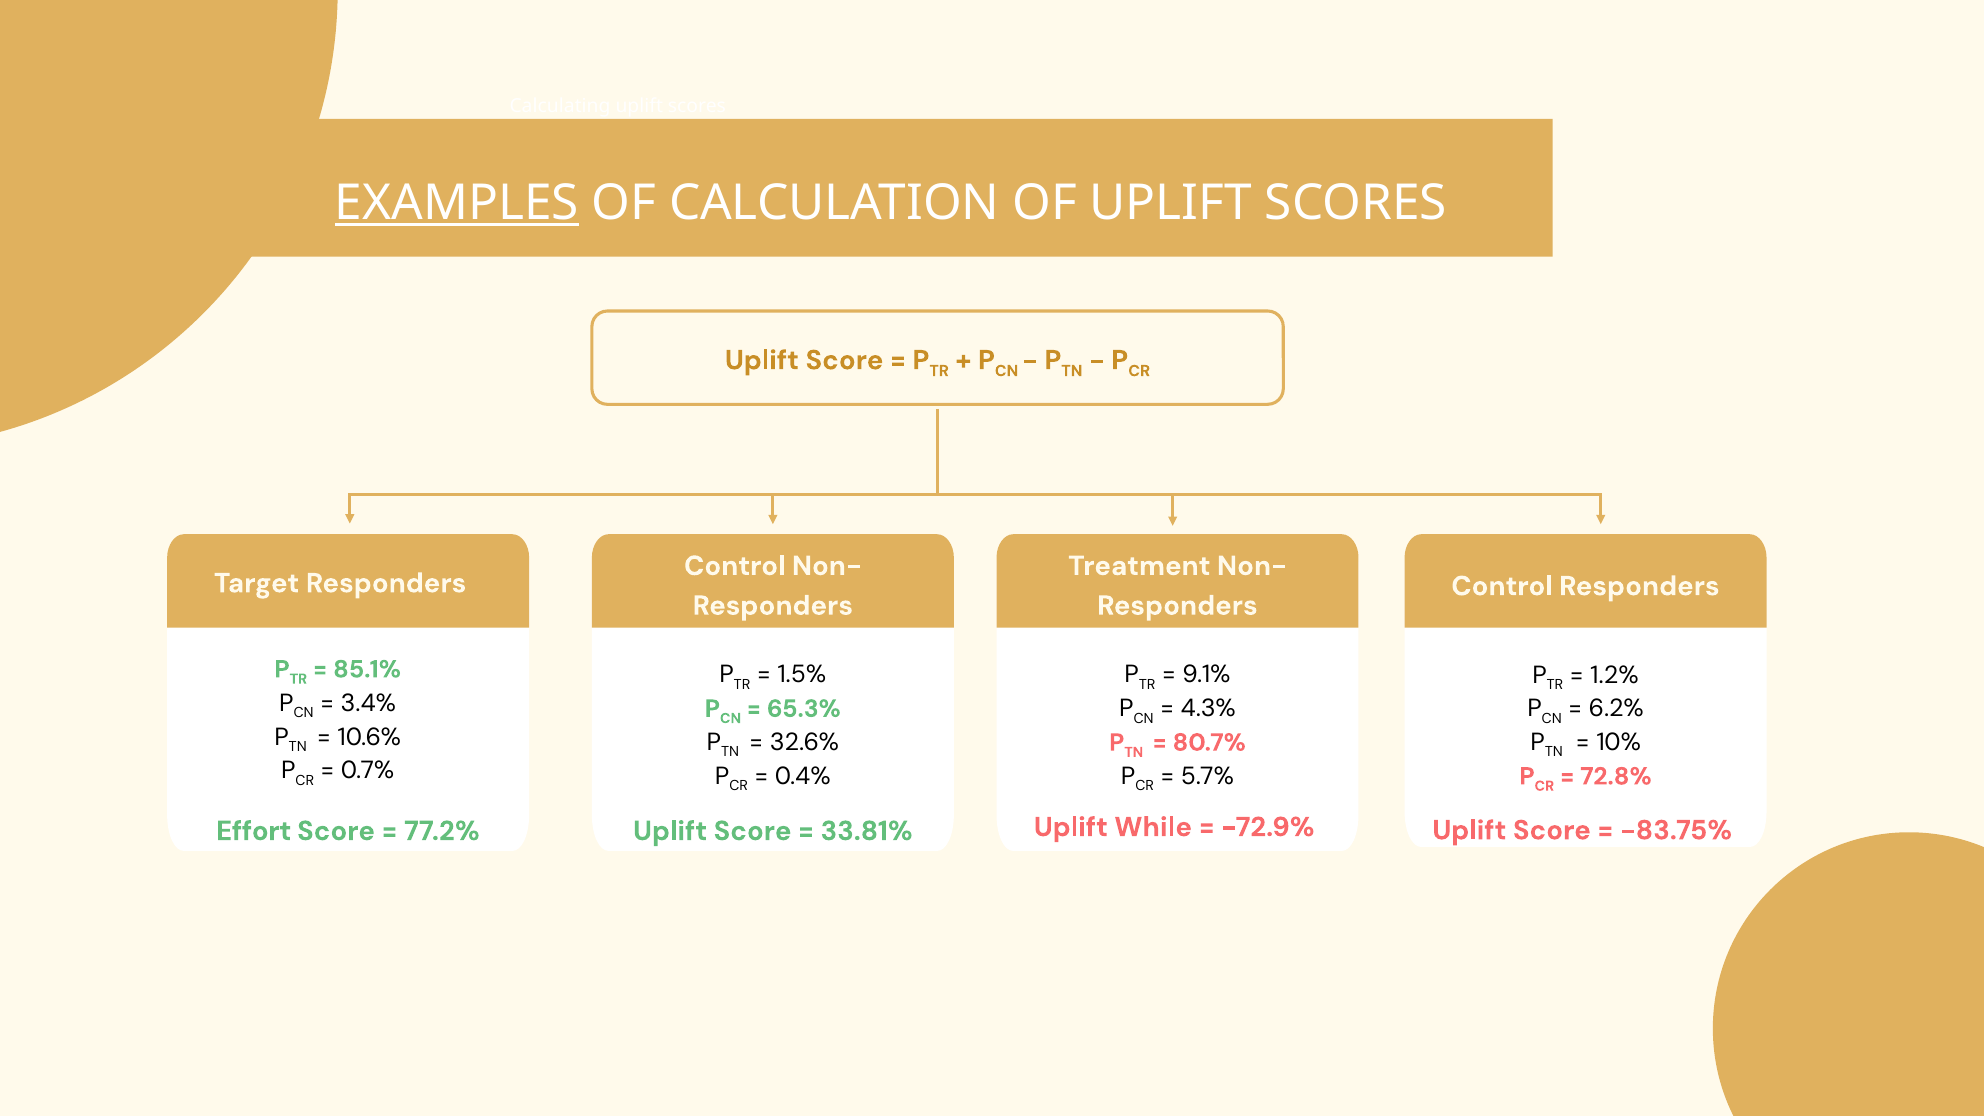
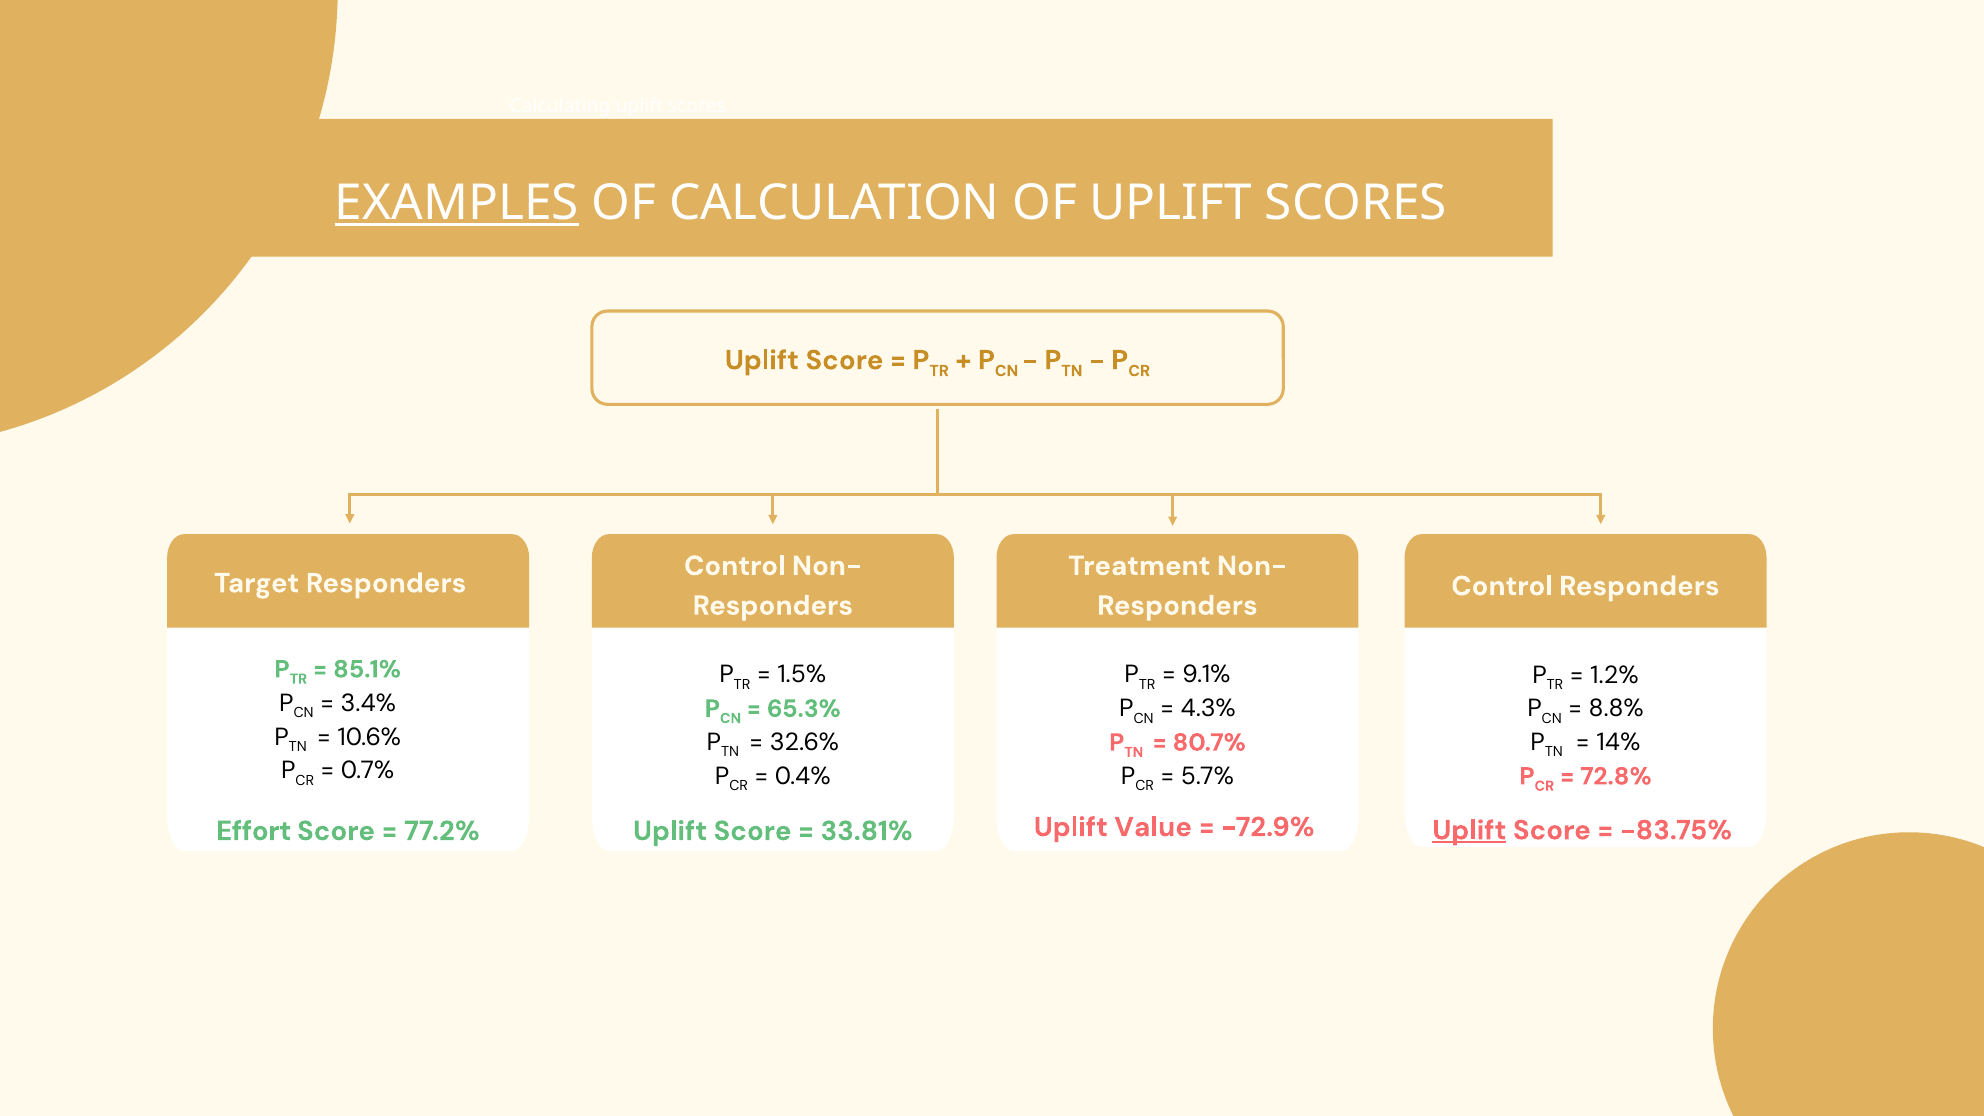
6.2%: 6.2% -> 8.8%
10%: 10% -> 14%
While: While -> Value
Uplift at (1469, 830) underline: none -> present
